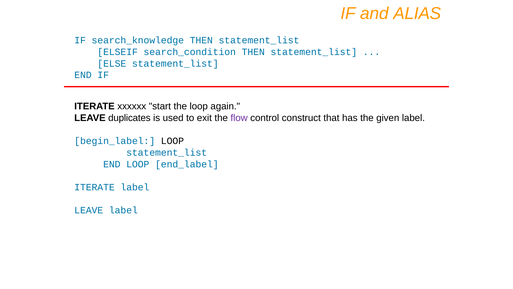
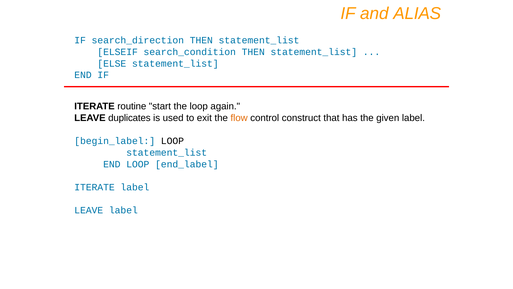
search_knowledge: search_knowledge -> search_direction
xxxxxx: xxxxxx -> routine
flow colour: purple -> orange
